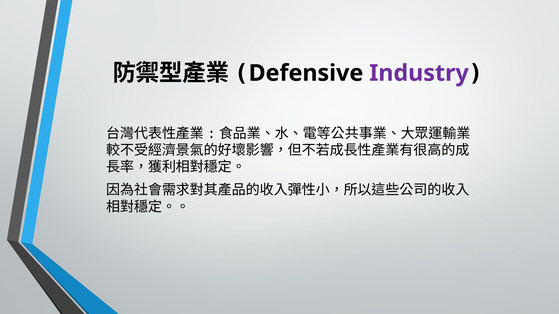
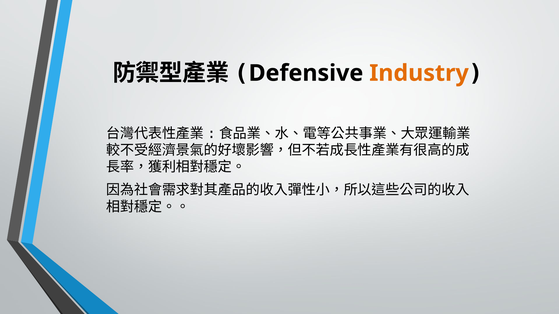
Industry colour: purple -> orange
